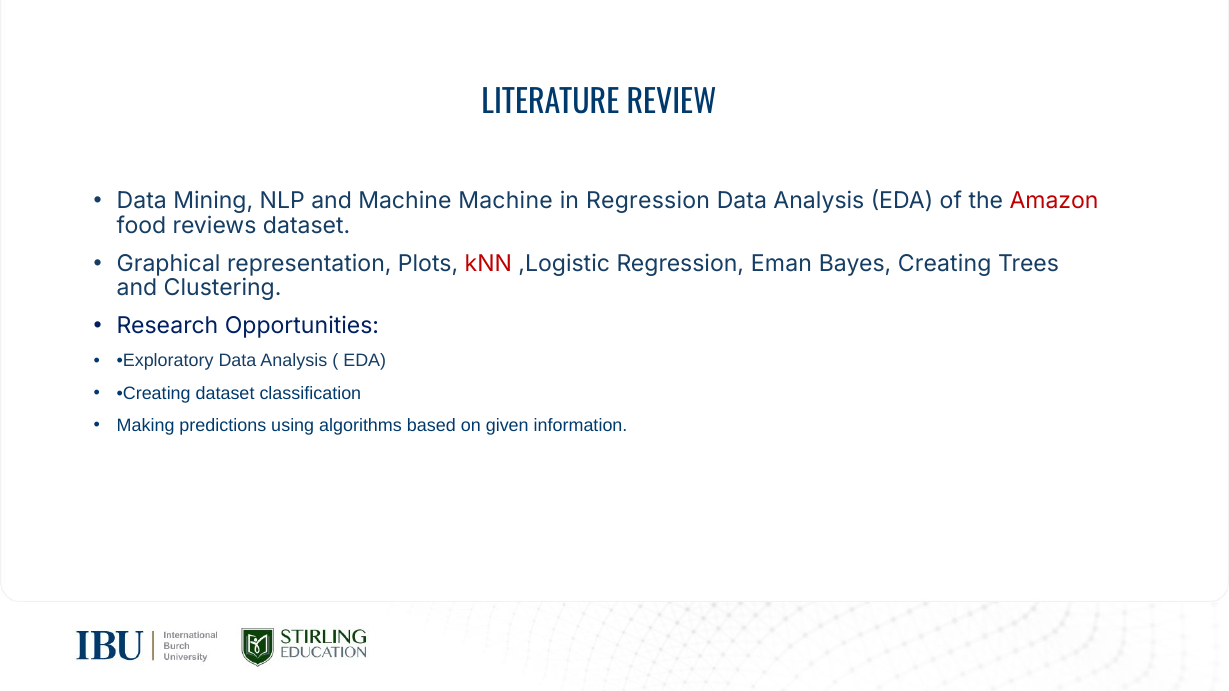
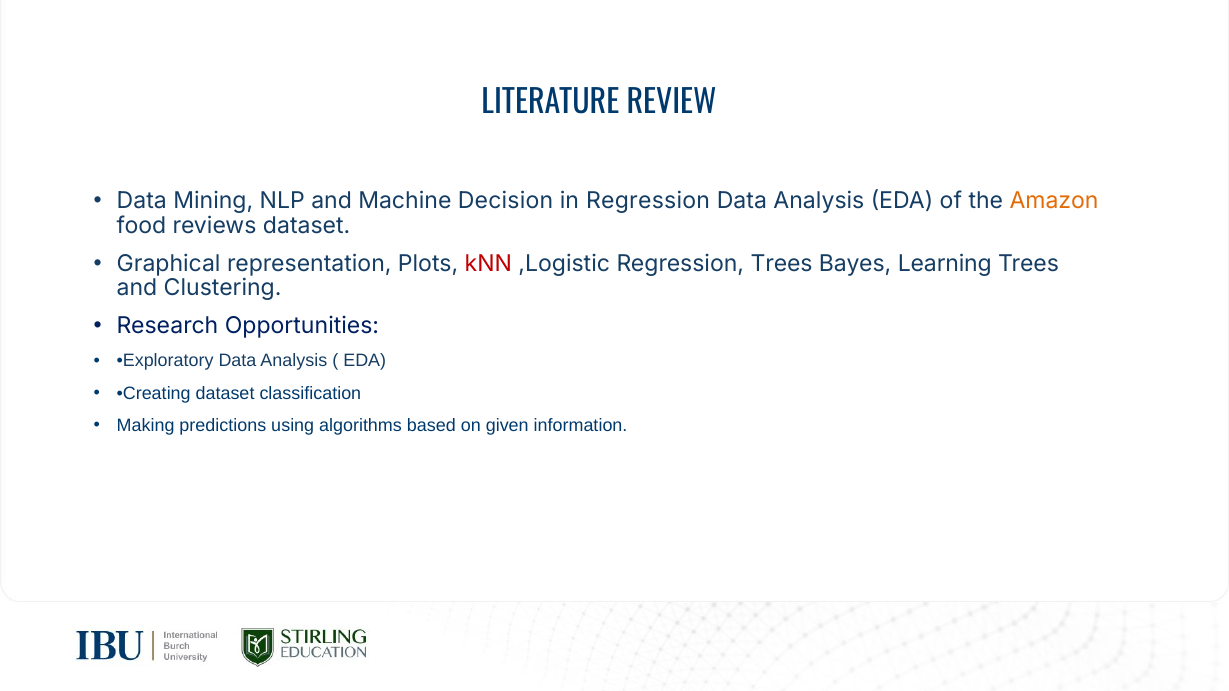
Machine Machine: Machine -> Decision
Amazon colour: red -> orange
Regression Eman: Eman -> Trees
Bayes Creating: Creating -> Learning
